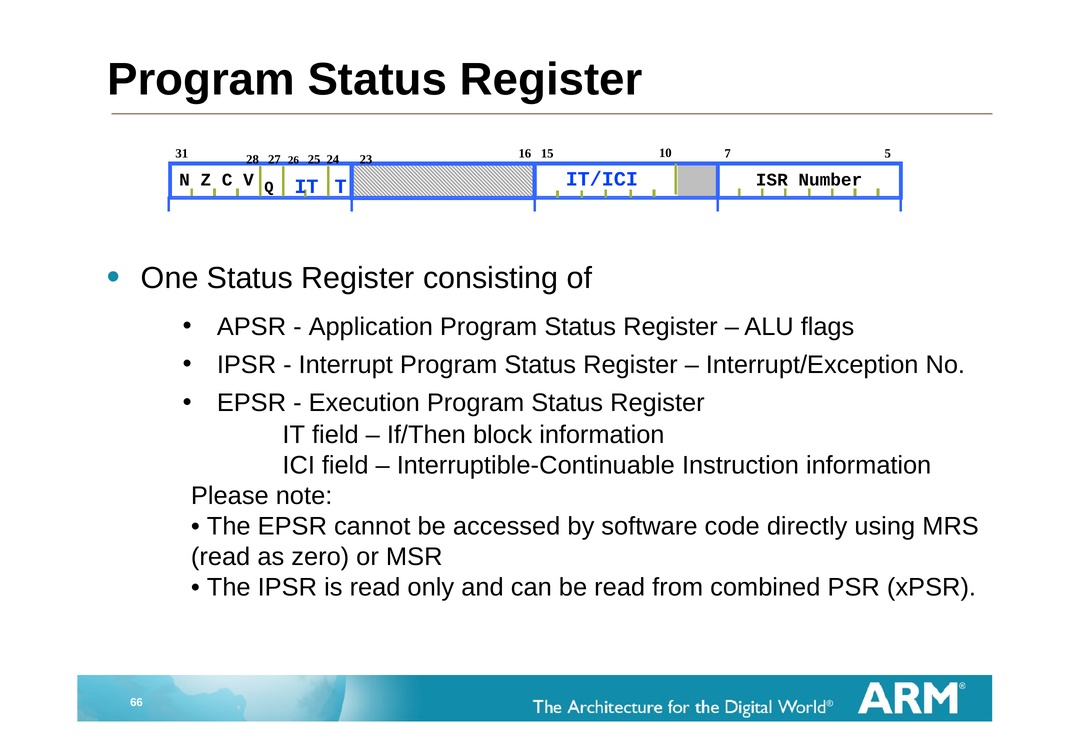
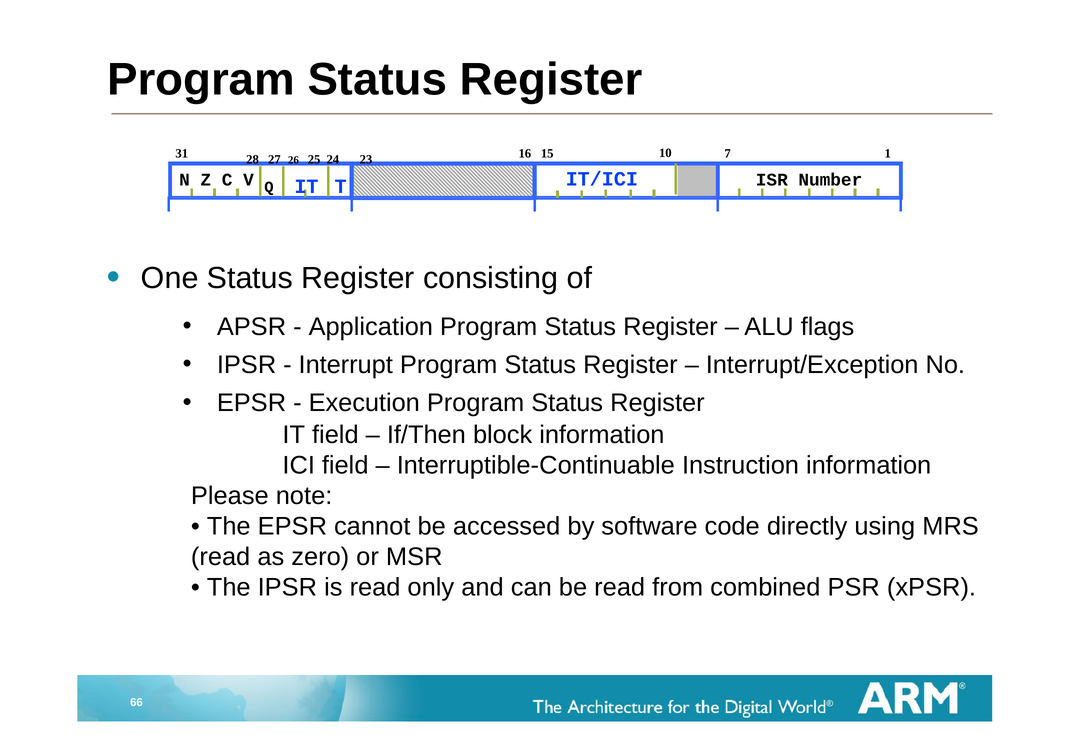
5: 5 -> 1
